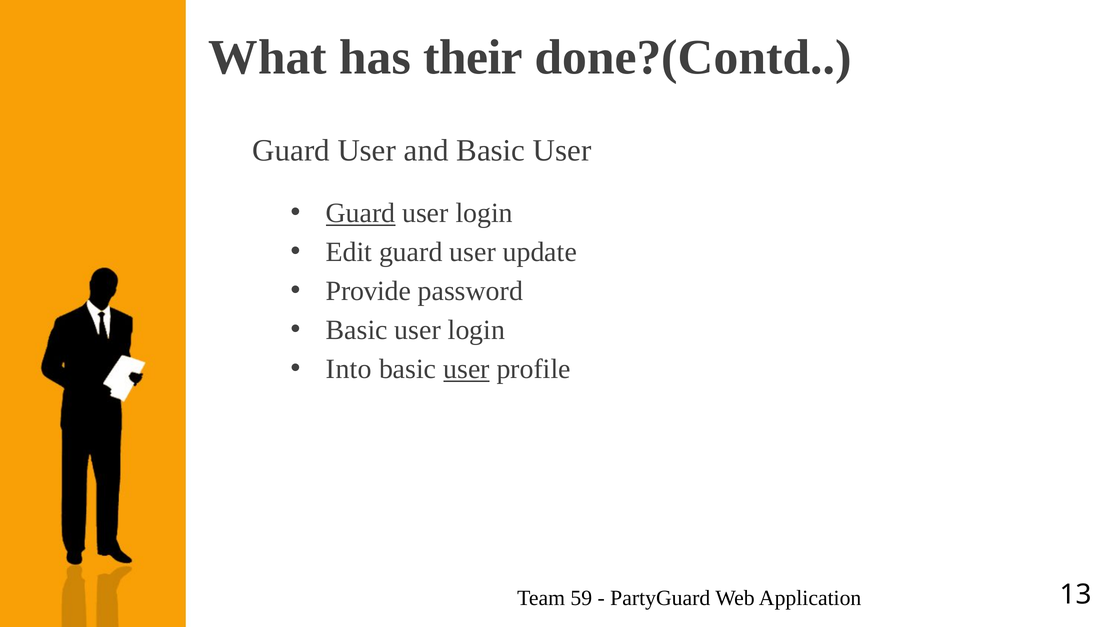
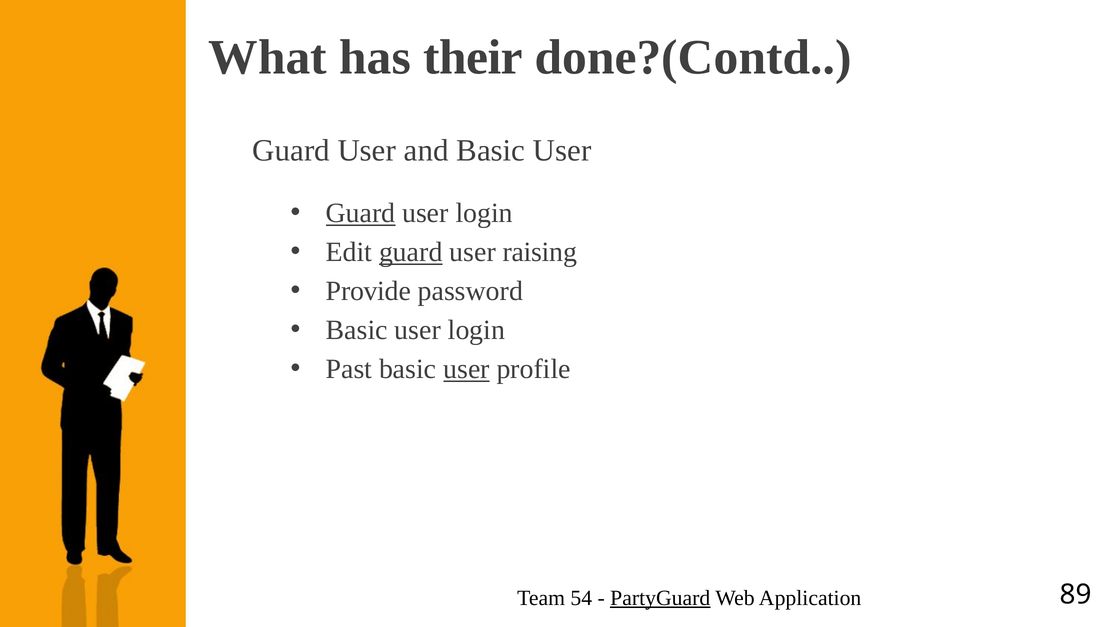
guard at (411, 252) underline: none -> present
update: update -> raising
Into: Into -> Past
59: 59 -> 54
PartyGuard underline: none -> present
13: 13 -> 89
